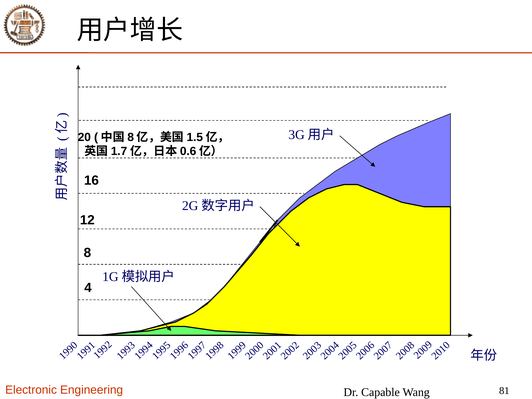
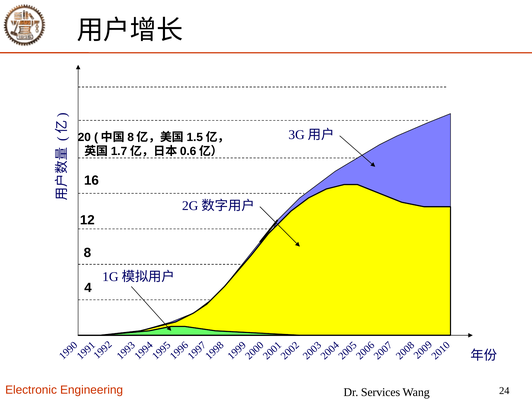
Capable: Capable -> Services
81: 81 -> 24
